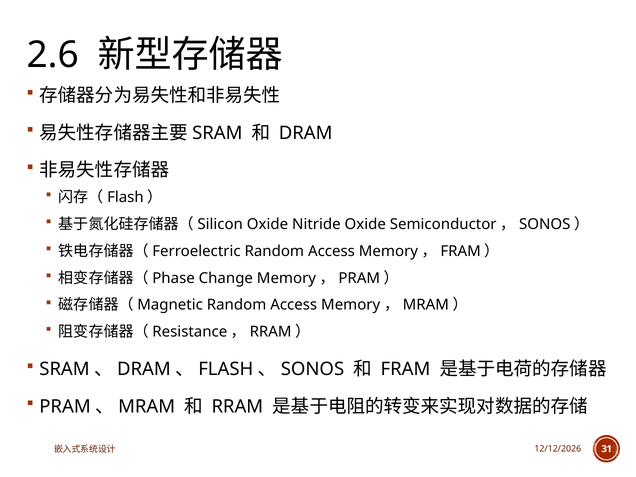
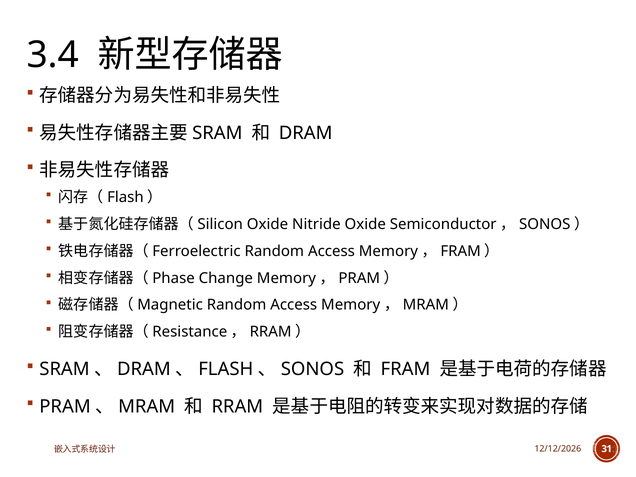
2.6: 2.6 -> 3.4
